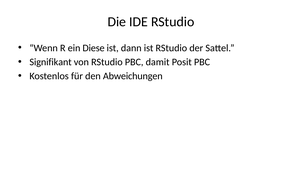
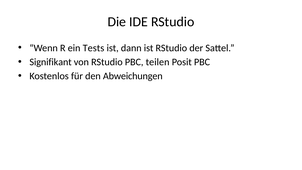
Diese: Diese -> Tests
damit: damit -> teilen
